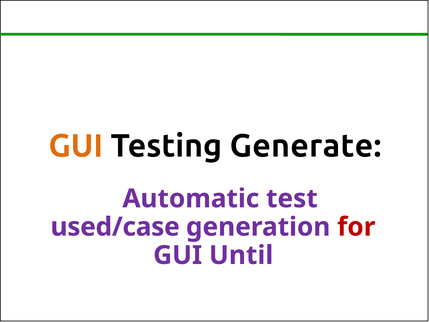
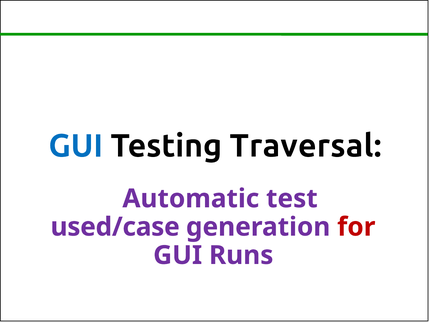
GUI at (76, 146) colour: orange -> blue
Generate: Generate -> Traversal
Until: Until -> Runs
